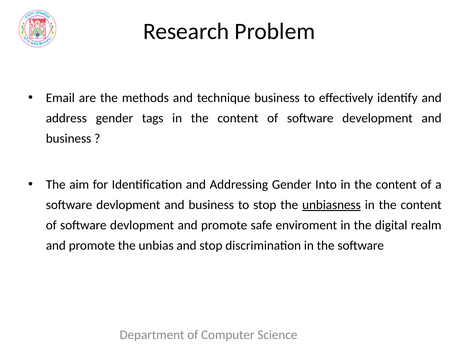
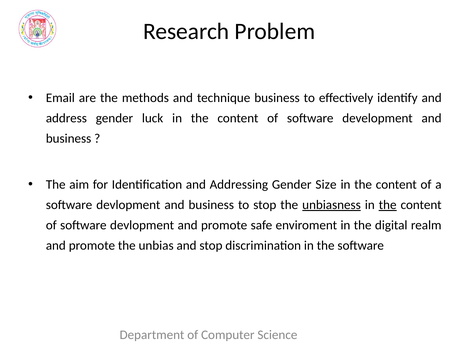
tags: tags -> luck
Into: Into -> Size
the at (388, 205) underline: none -> present
